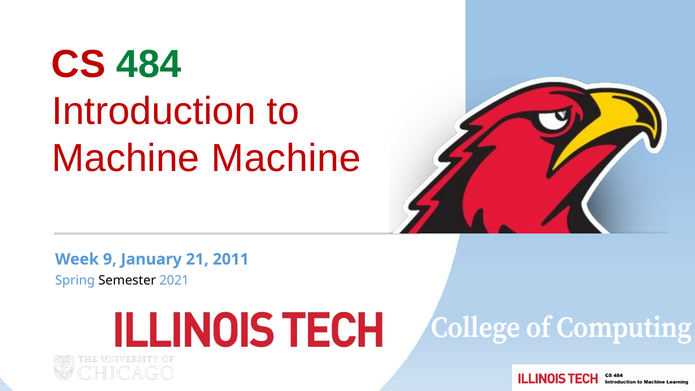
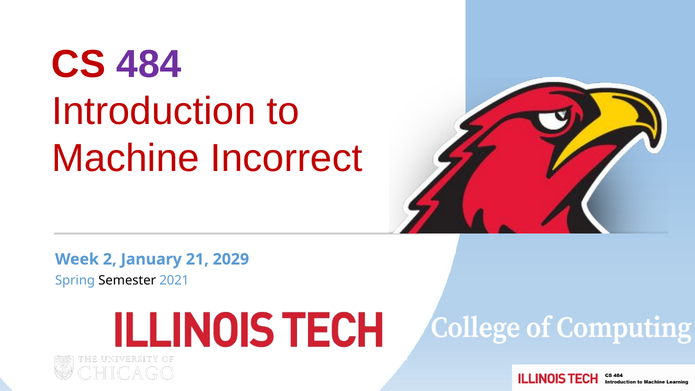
484 colour: green -> purple
Machine Machine: Machine -> Incorrect
9: 9 -> 2
2011: 2011 -> 2029
